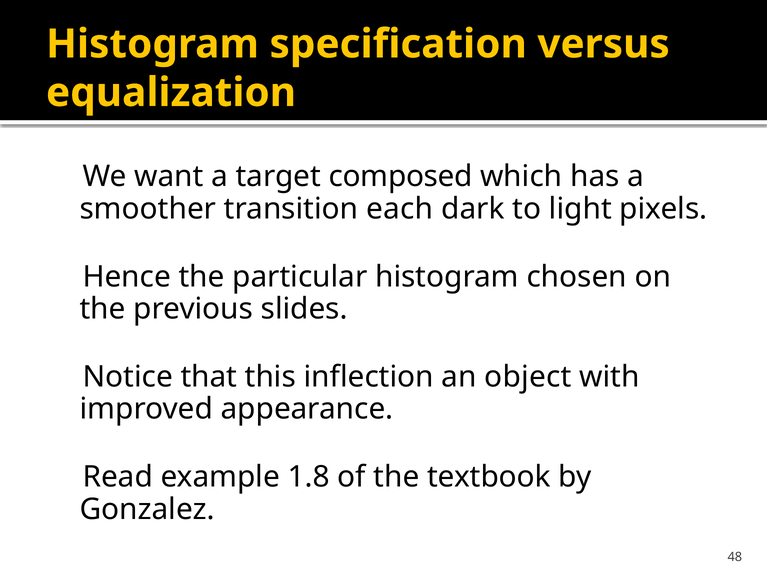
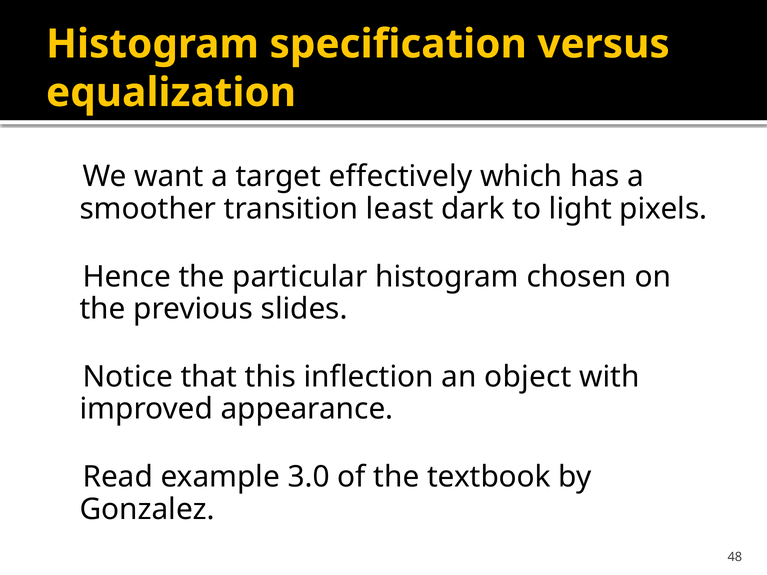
composed: composed -> effectively
each: each -> least
1.8: 1.8 -> 3.0
